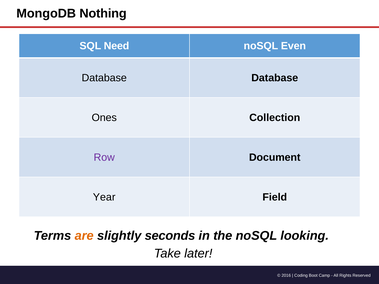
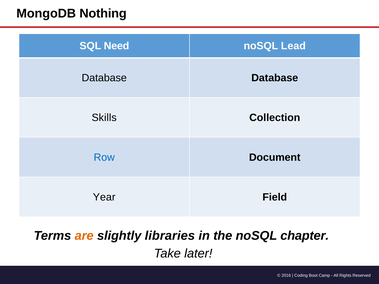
Even: Even -> Lead
Ones: Ones -> Skills
Row colour: purple -> blue
seconds: seconds -> libraries
looking: looking -> chapter
